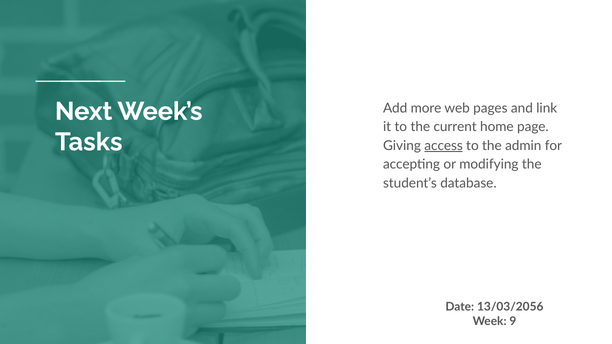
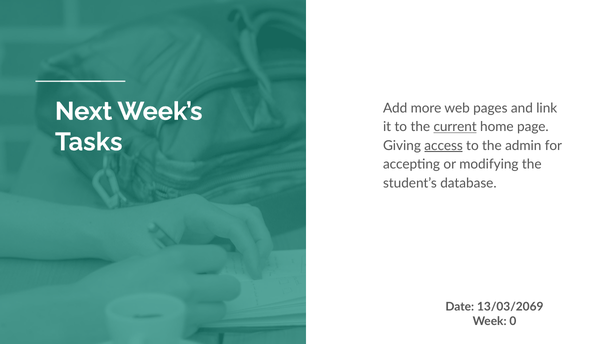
current underline: none -> present
13/03/2056: 13/03/2056 -> 13/03/2069
9: 9 -> 0
